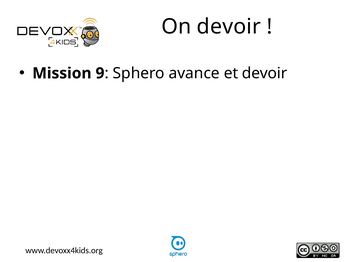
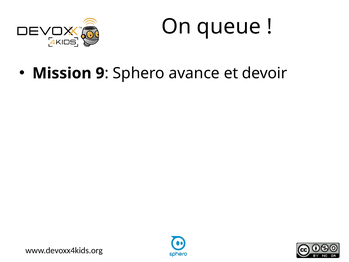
On devoir: devoir -> queue
